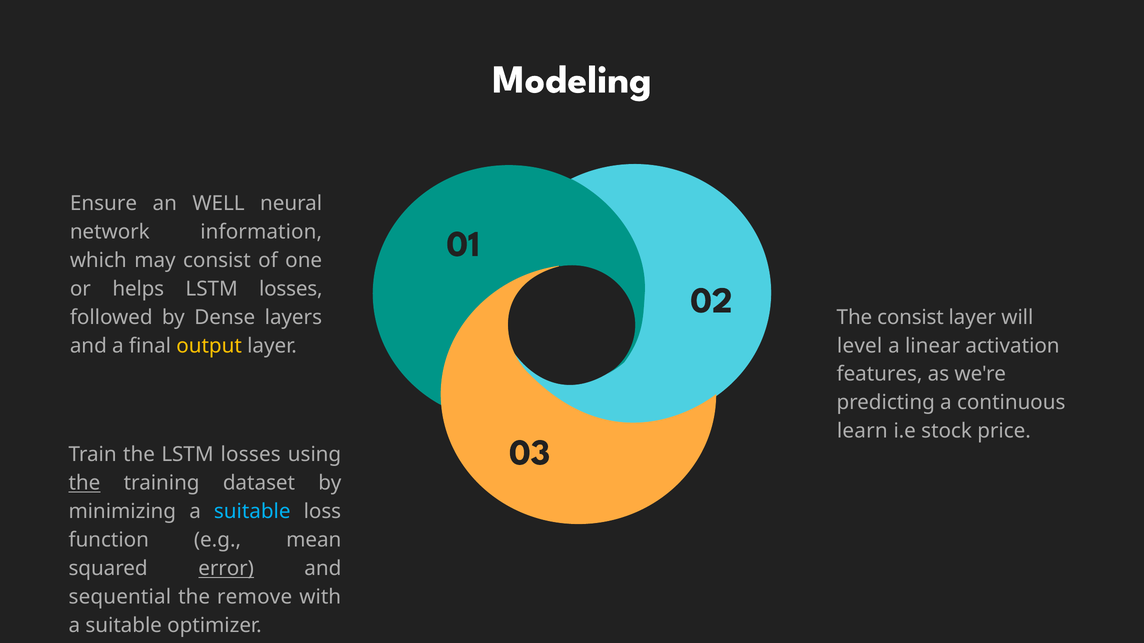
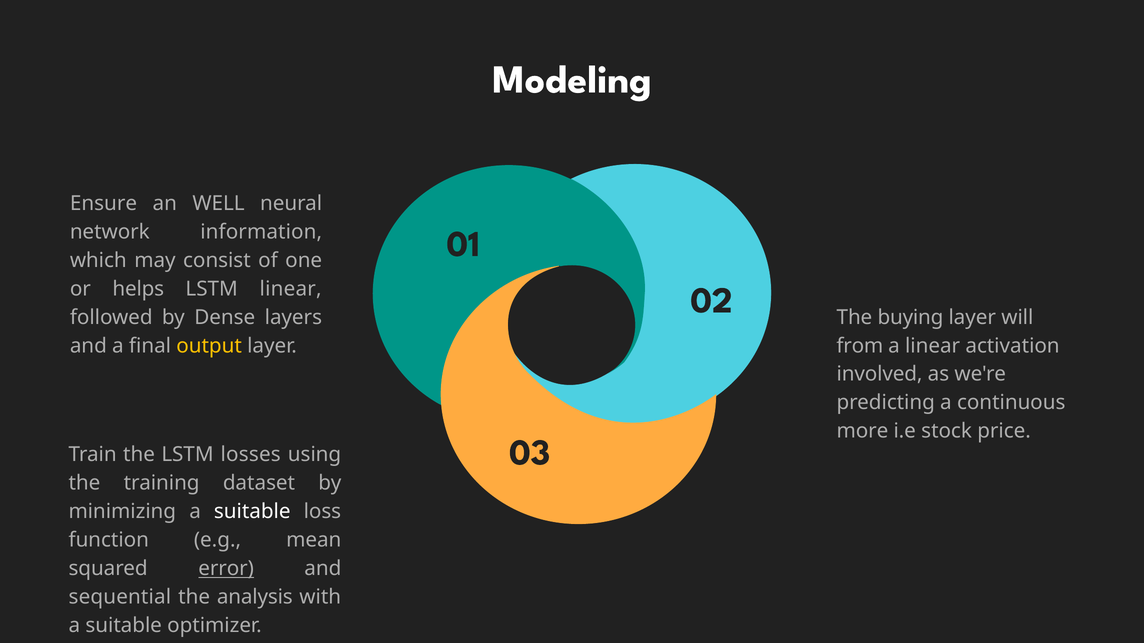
losses at (291, 289): losses -> linear
The consist: consist -> buying
level: level -> from
features: features -> involved
learn: learn -> more
the at (84, 484) underline: present -> none
suitable at (252, 512) colour: light blue -> white
remove: remove -> analysis
